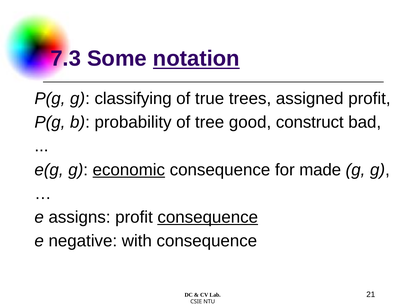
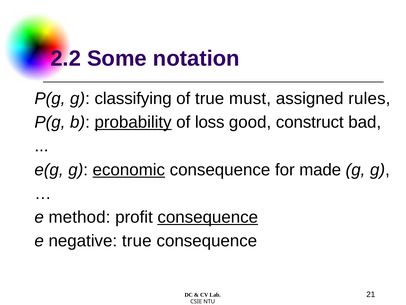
7.3: 7.3 -> 2.2
notation underline: present -> none
trees: trees -> must
assigned profit: profit -> rules
probability underline: none -> present
tree: tree -> loss
assigns: assigns -> method
negative with: with -> true
